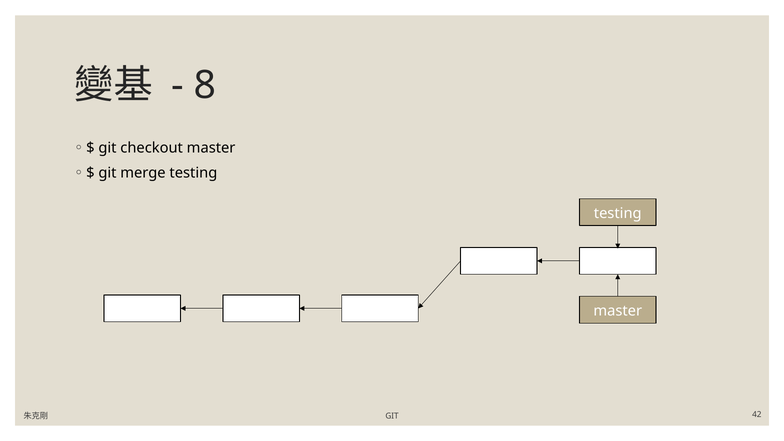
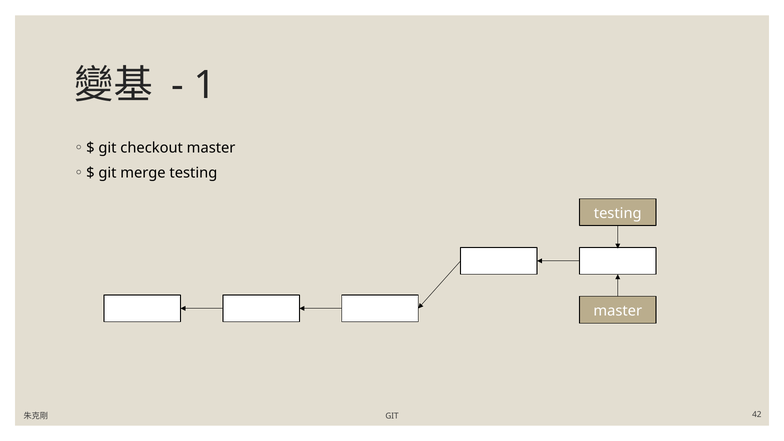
8: 8 -> 1
